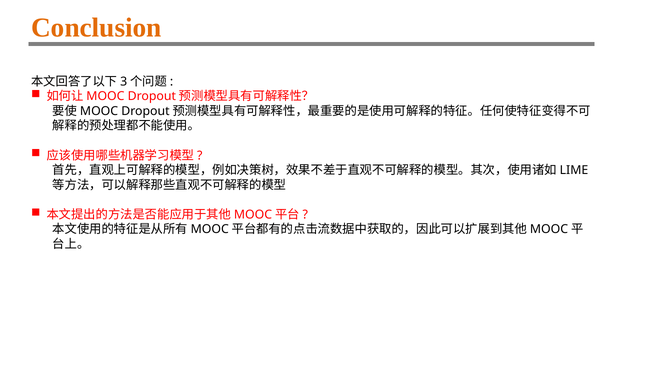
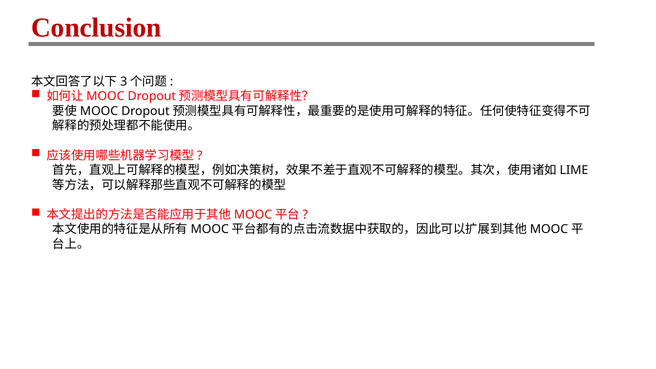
Conclusion colour: orange -> red
